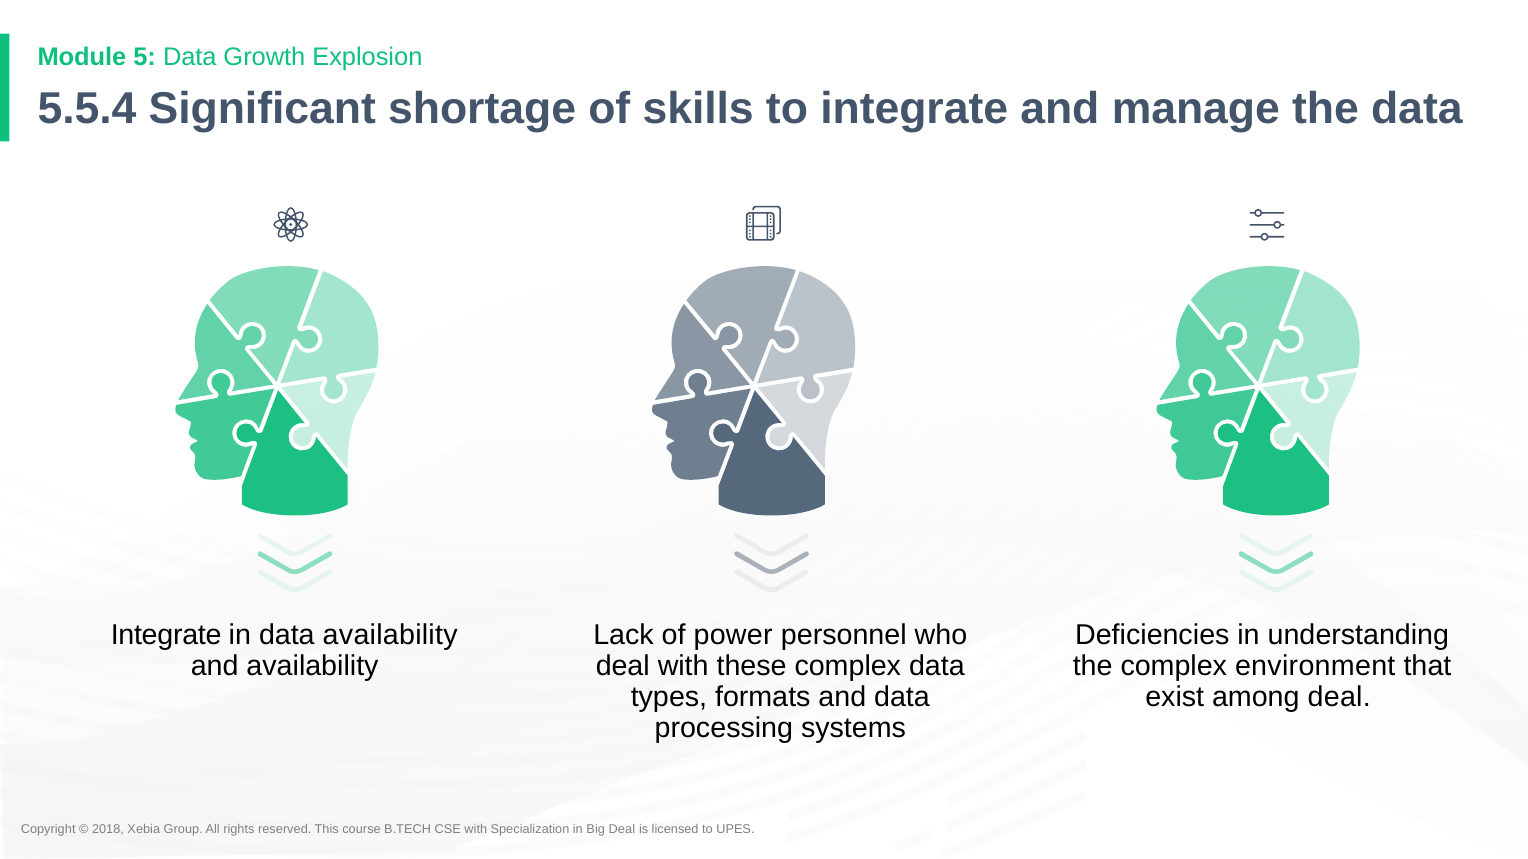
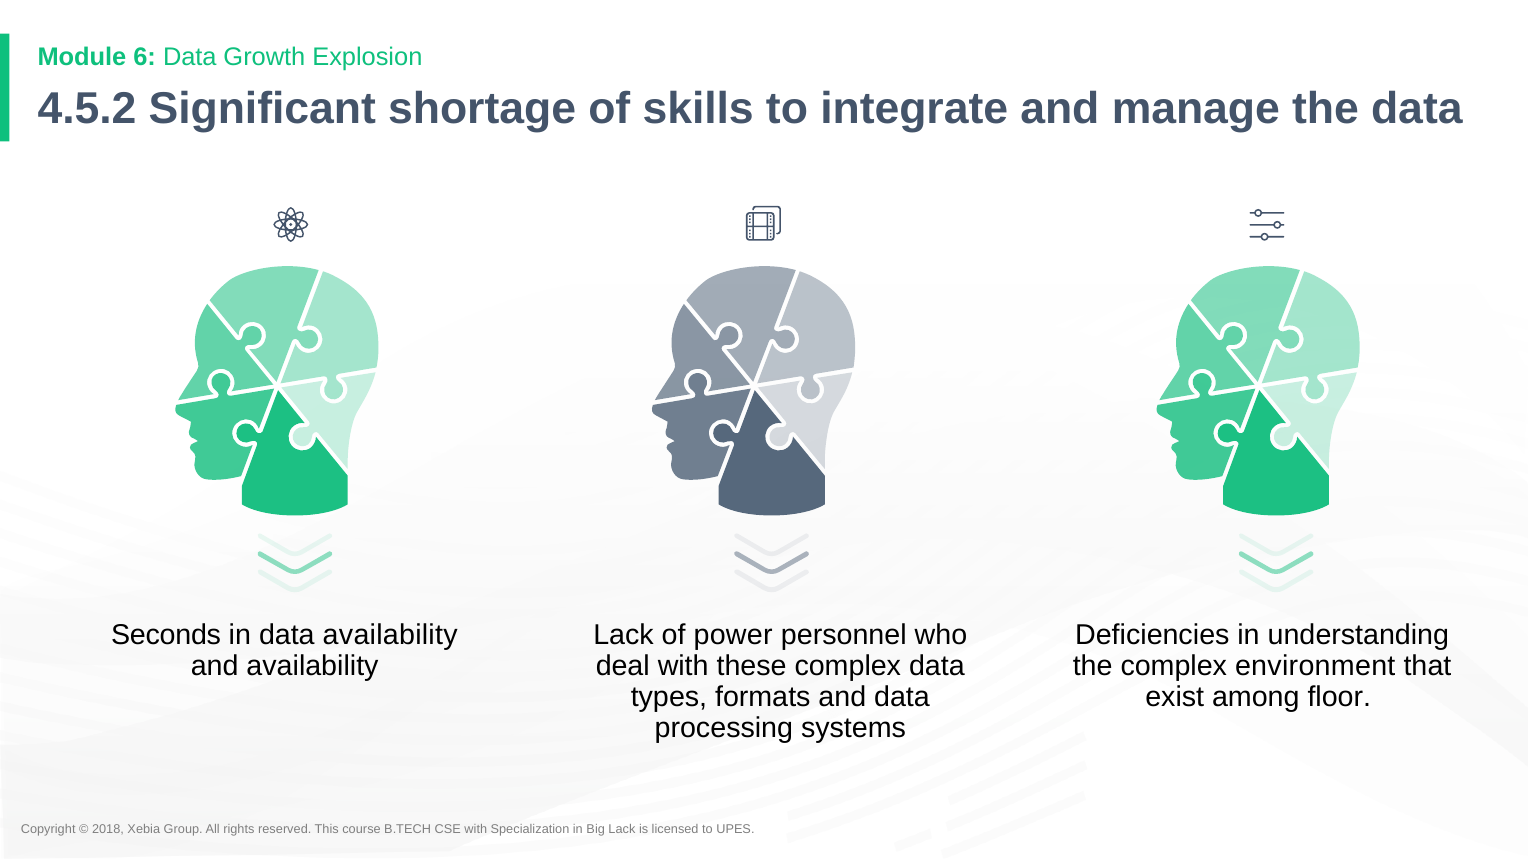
5: 5 -> 6
5.5.4: 5.5.4 -> 4.5.2
Integrate at (166, 636): Integrate -> Seconds
among deal: deal -> floor
Deal at (622, 830): Deal -> Lack
